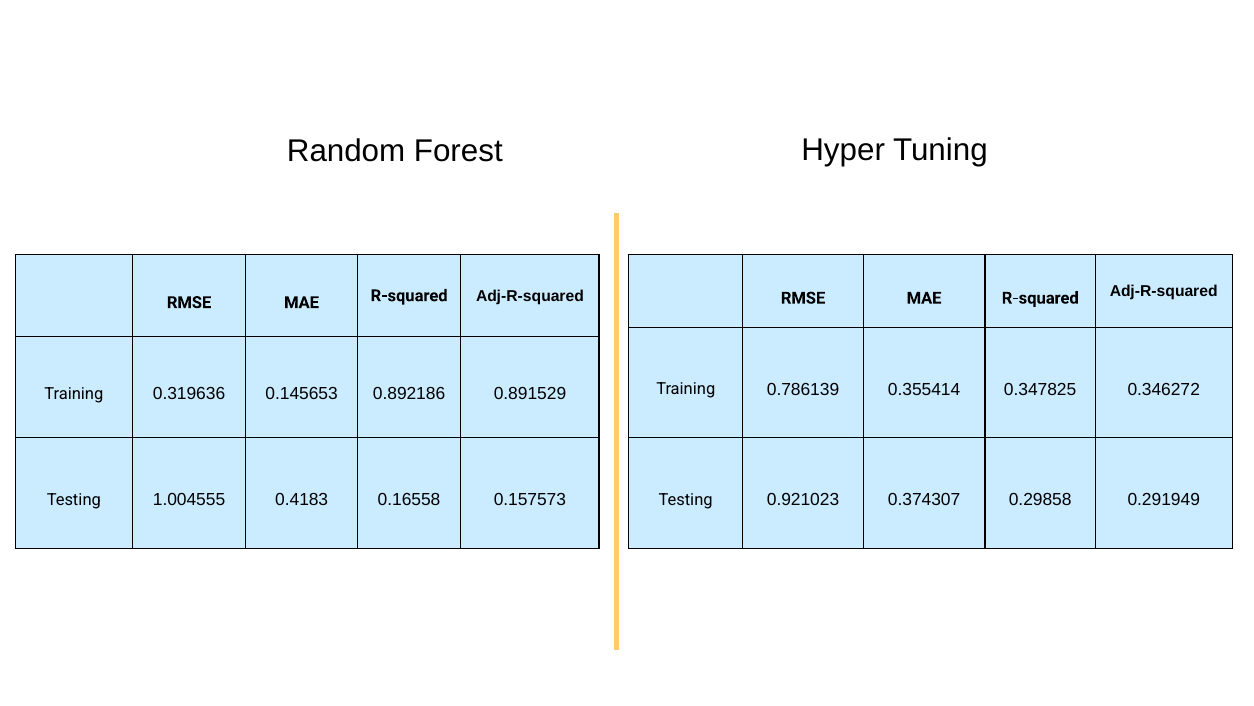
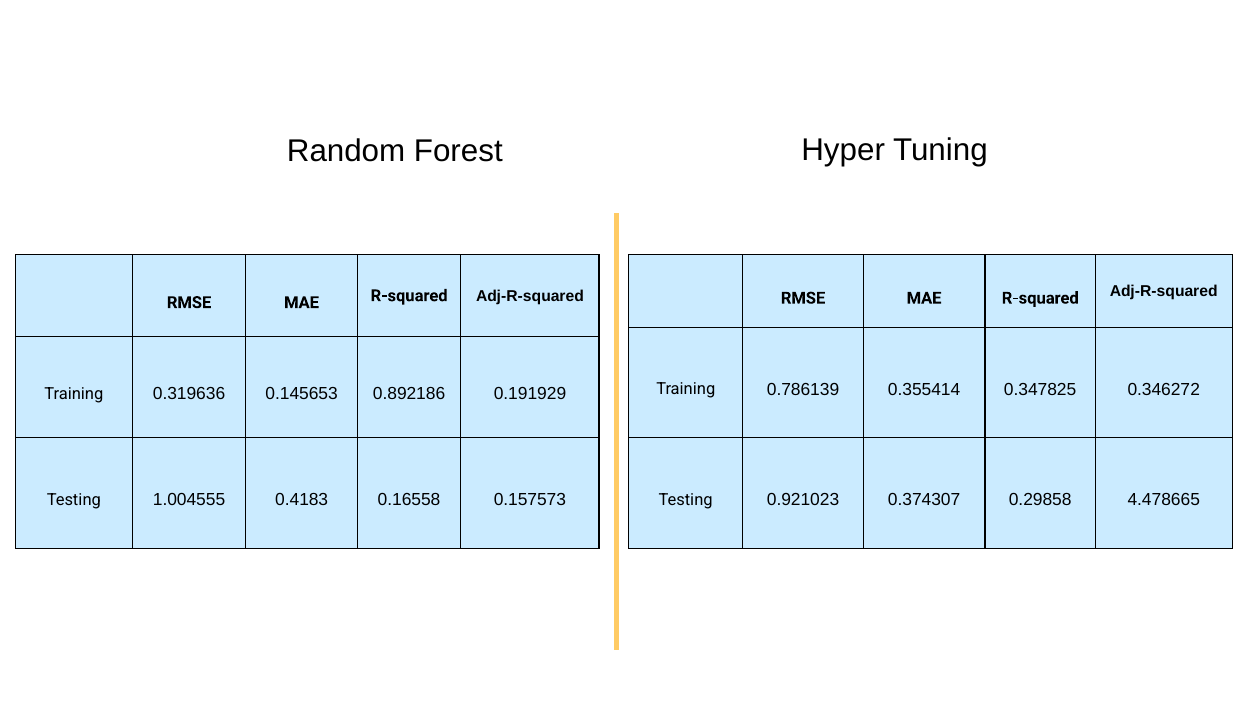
0.891529: 0.891529 -> 0.191929
0.291949: 0.291949 -> 4.478665
